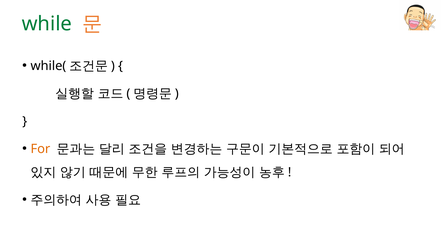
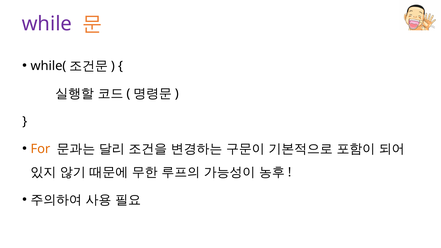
while colour: green -> purple
